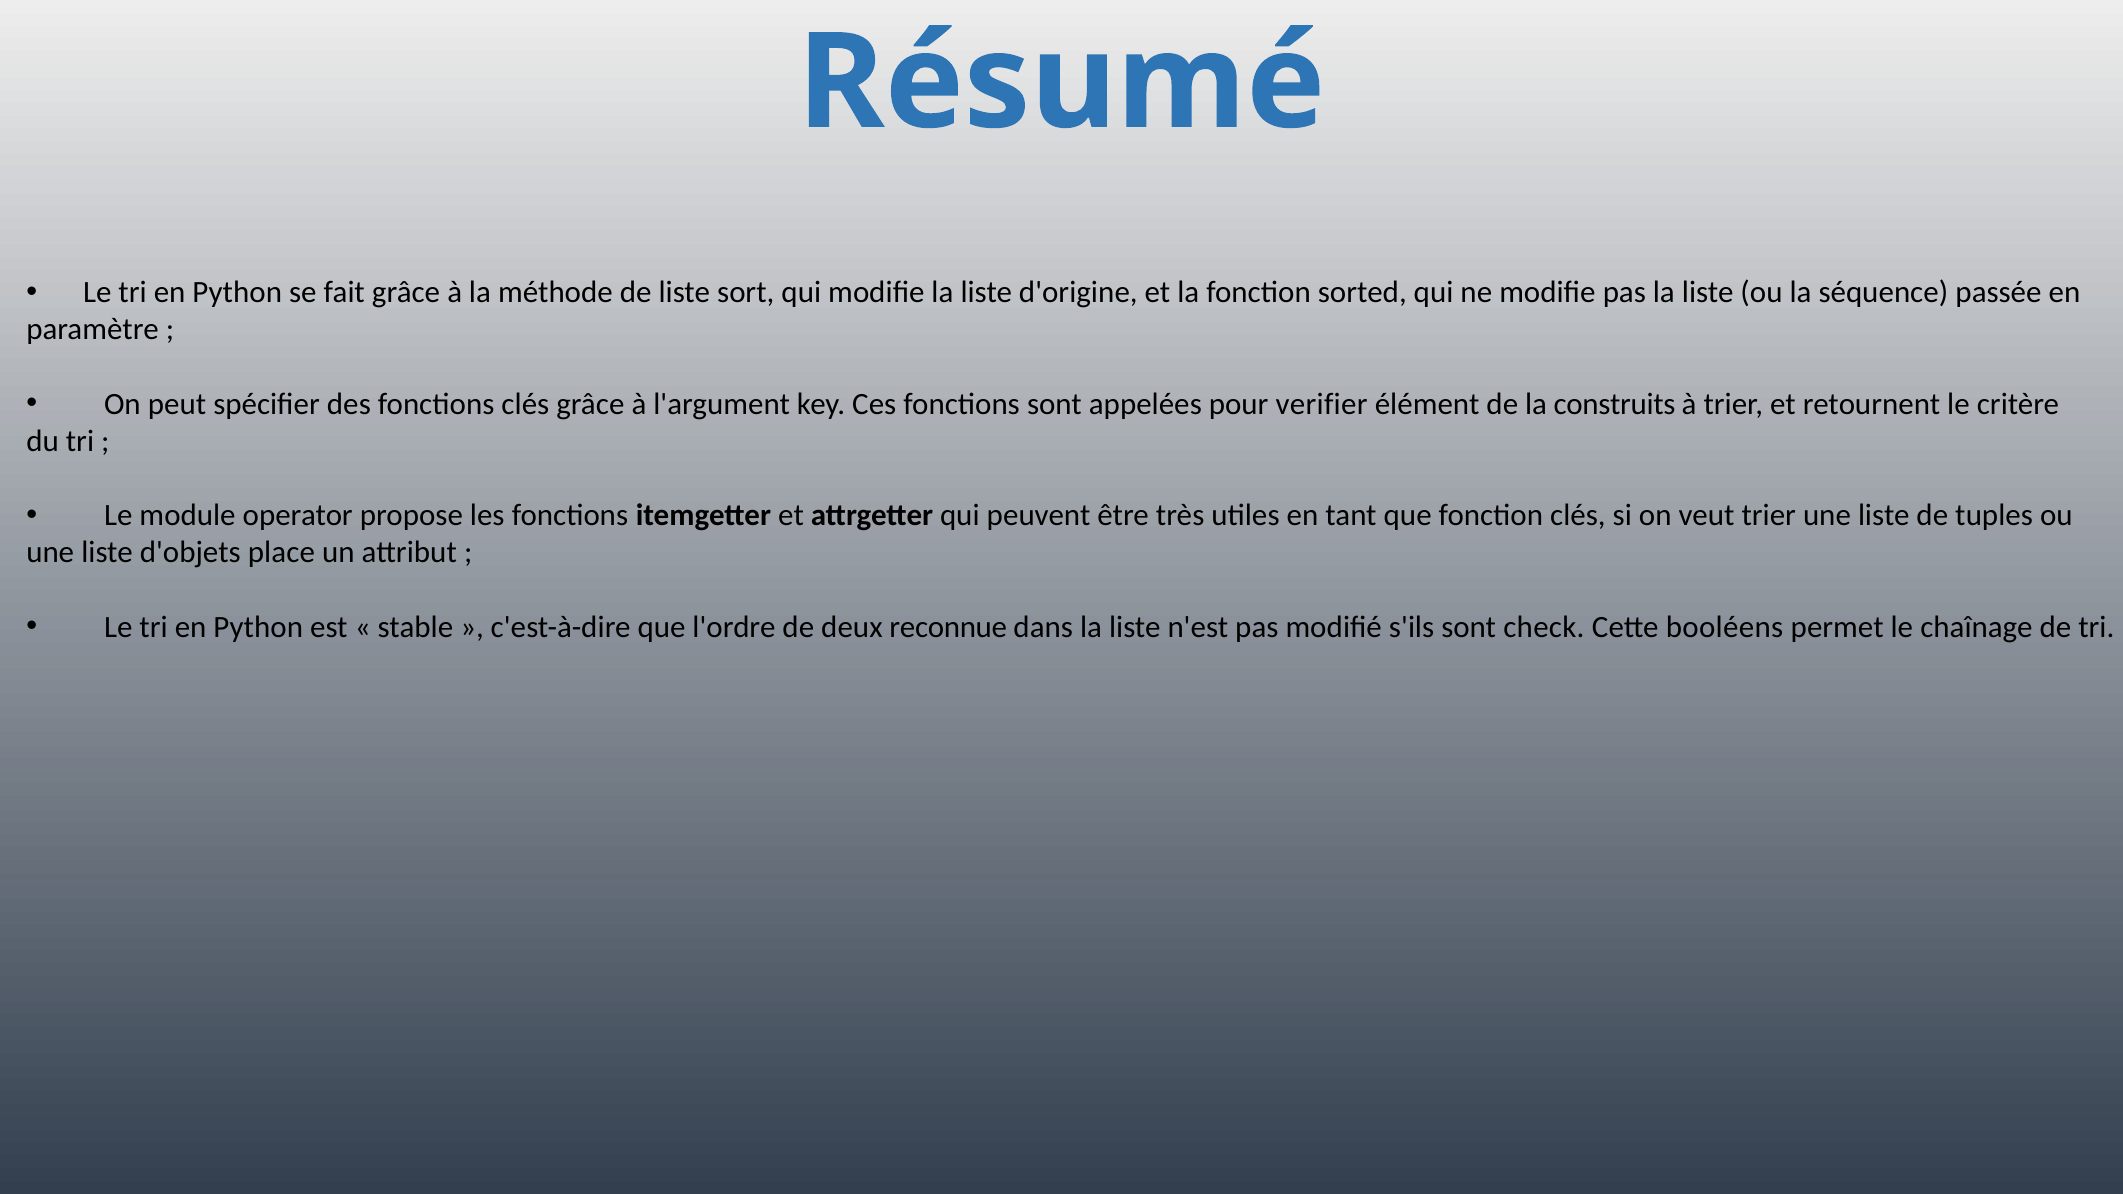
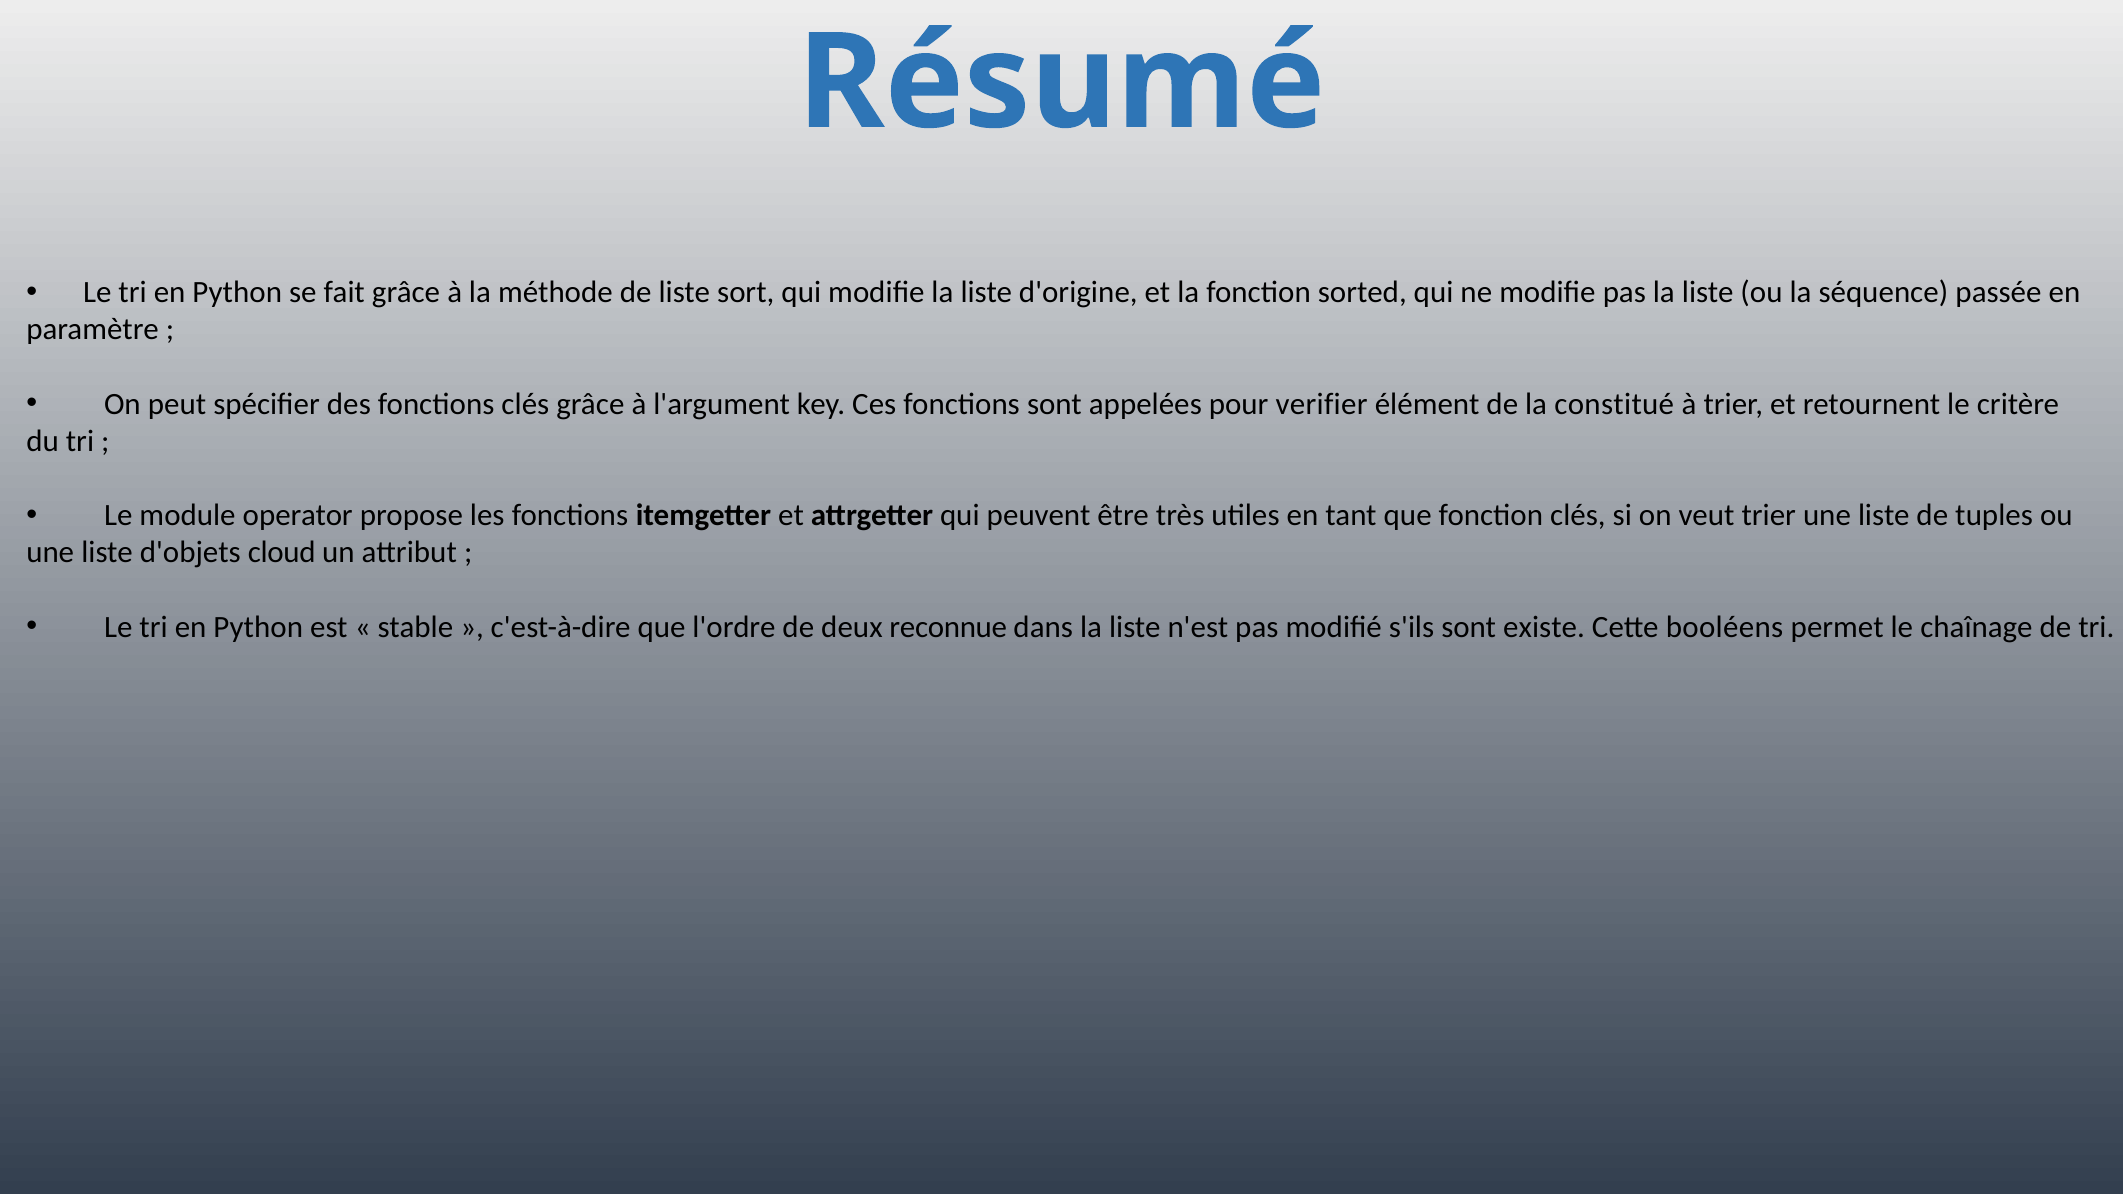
construits: construits -> constitué
place: place -> cloud
check: check -> existe
